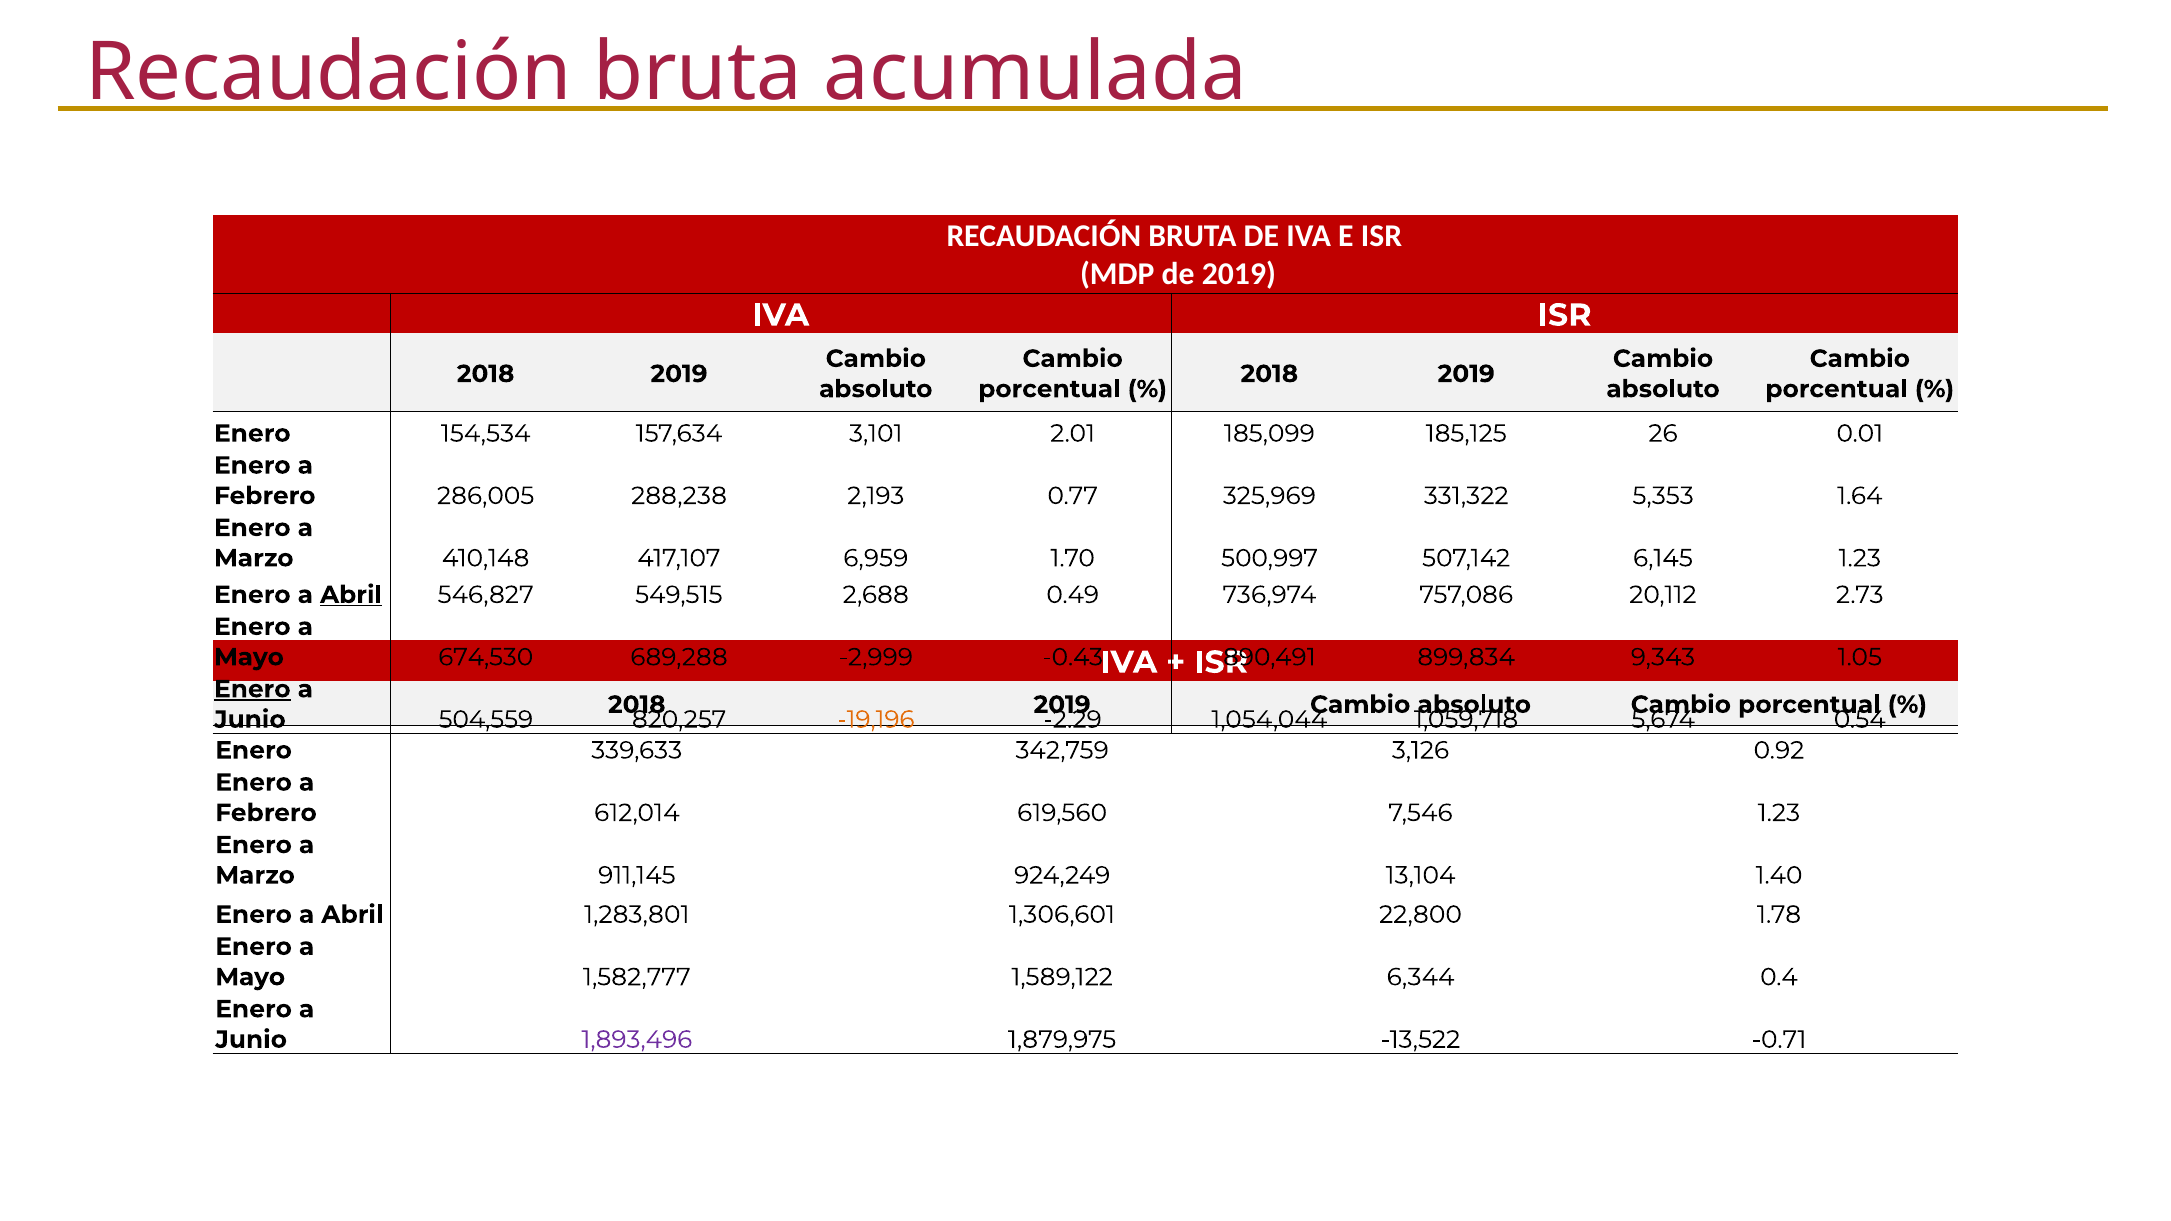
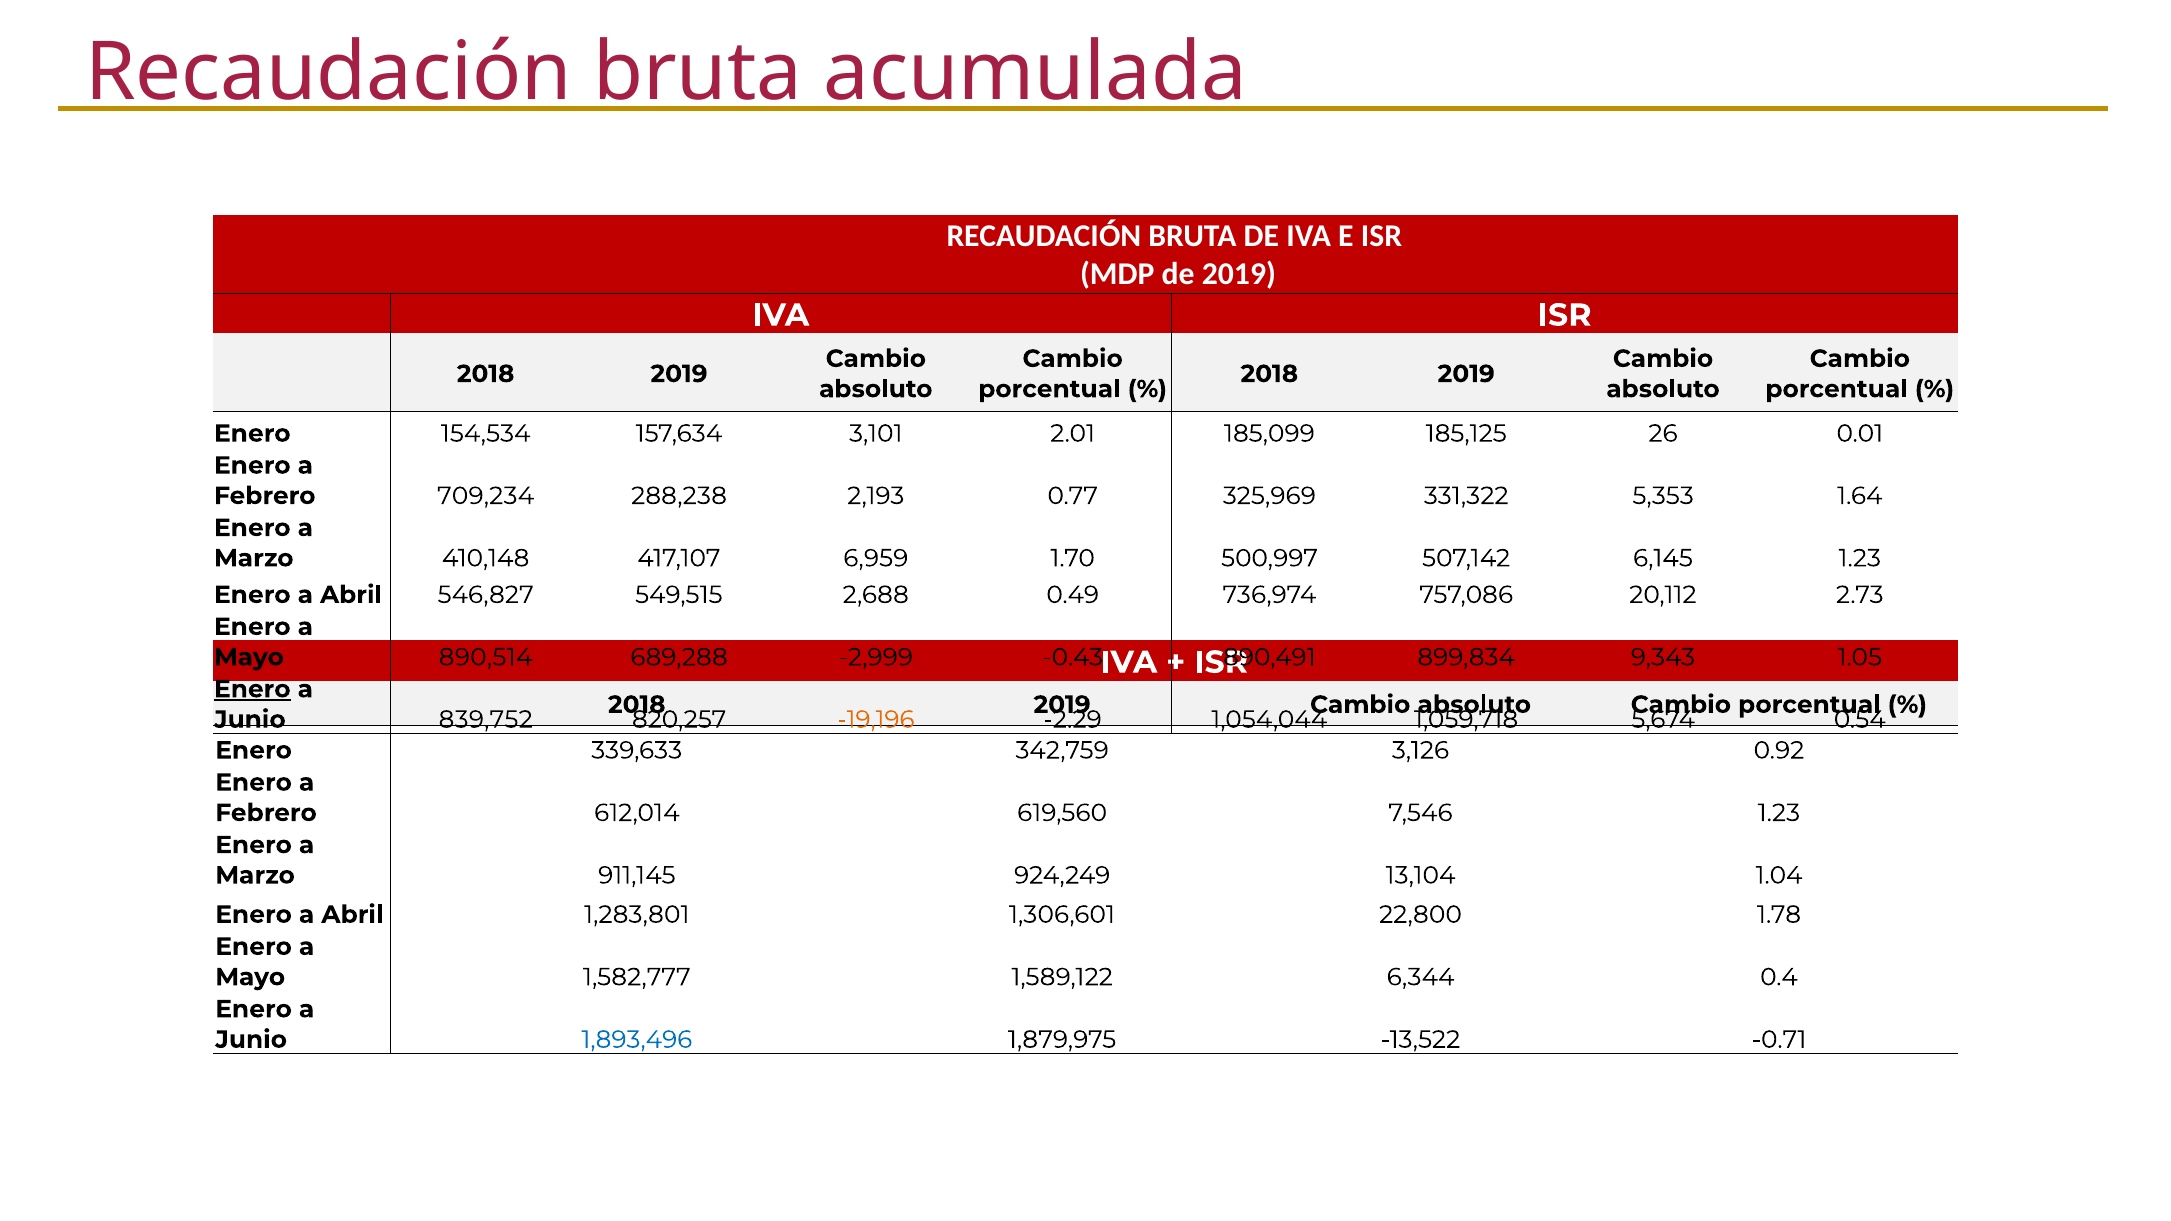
286,005: 286,005 -> 709,234
Abril at (351, 595) underline: present -> none
674,530: 674,530 -> 890,514
504,559: 504,559 -> 839,752
1.40: 1.40 -> 1.04
1,893,496 colour: purple -> blue
